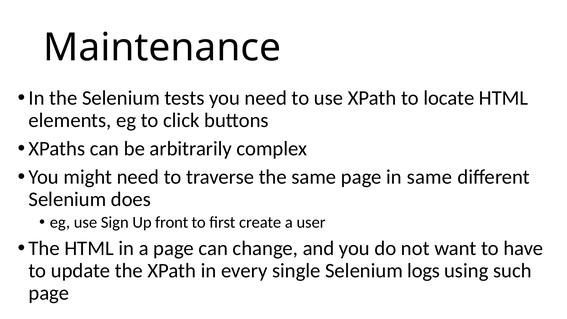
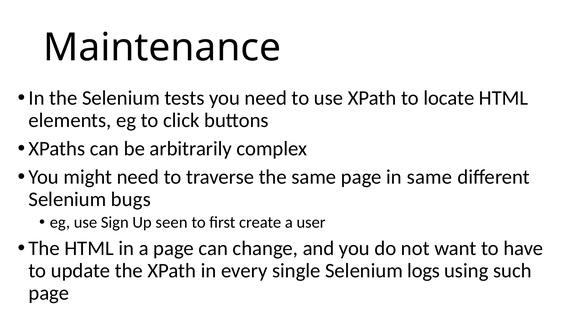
does: does -> bugs
front: front -> seen
